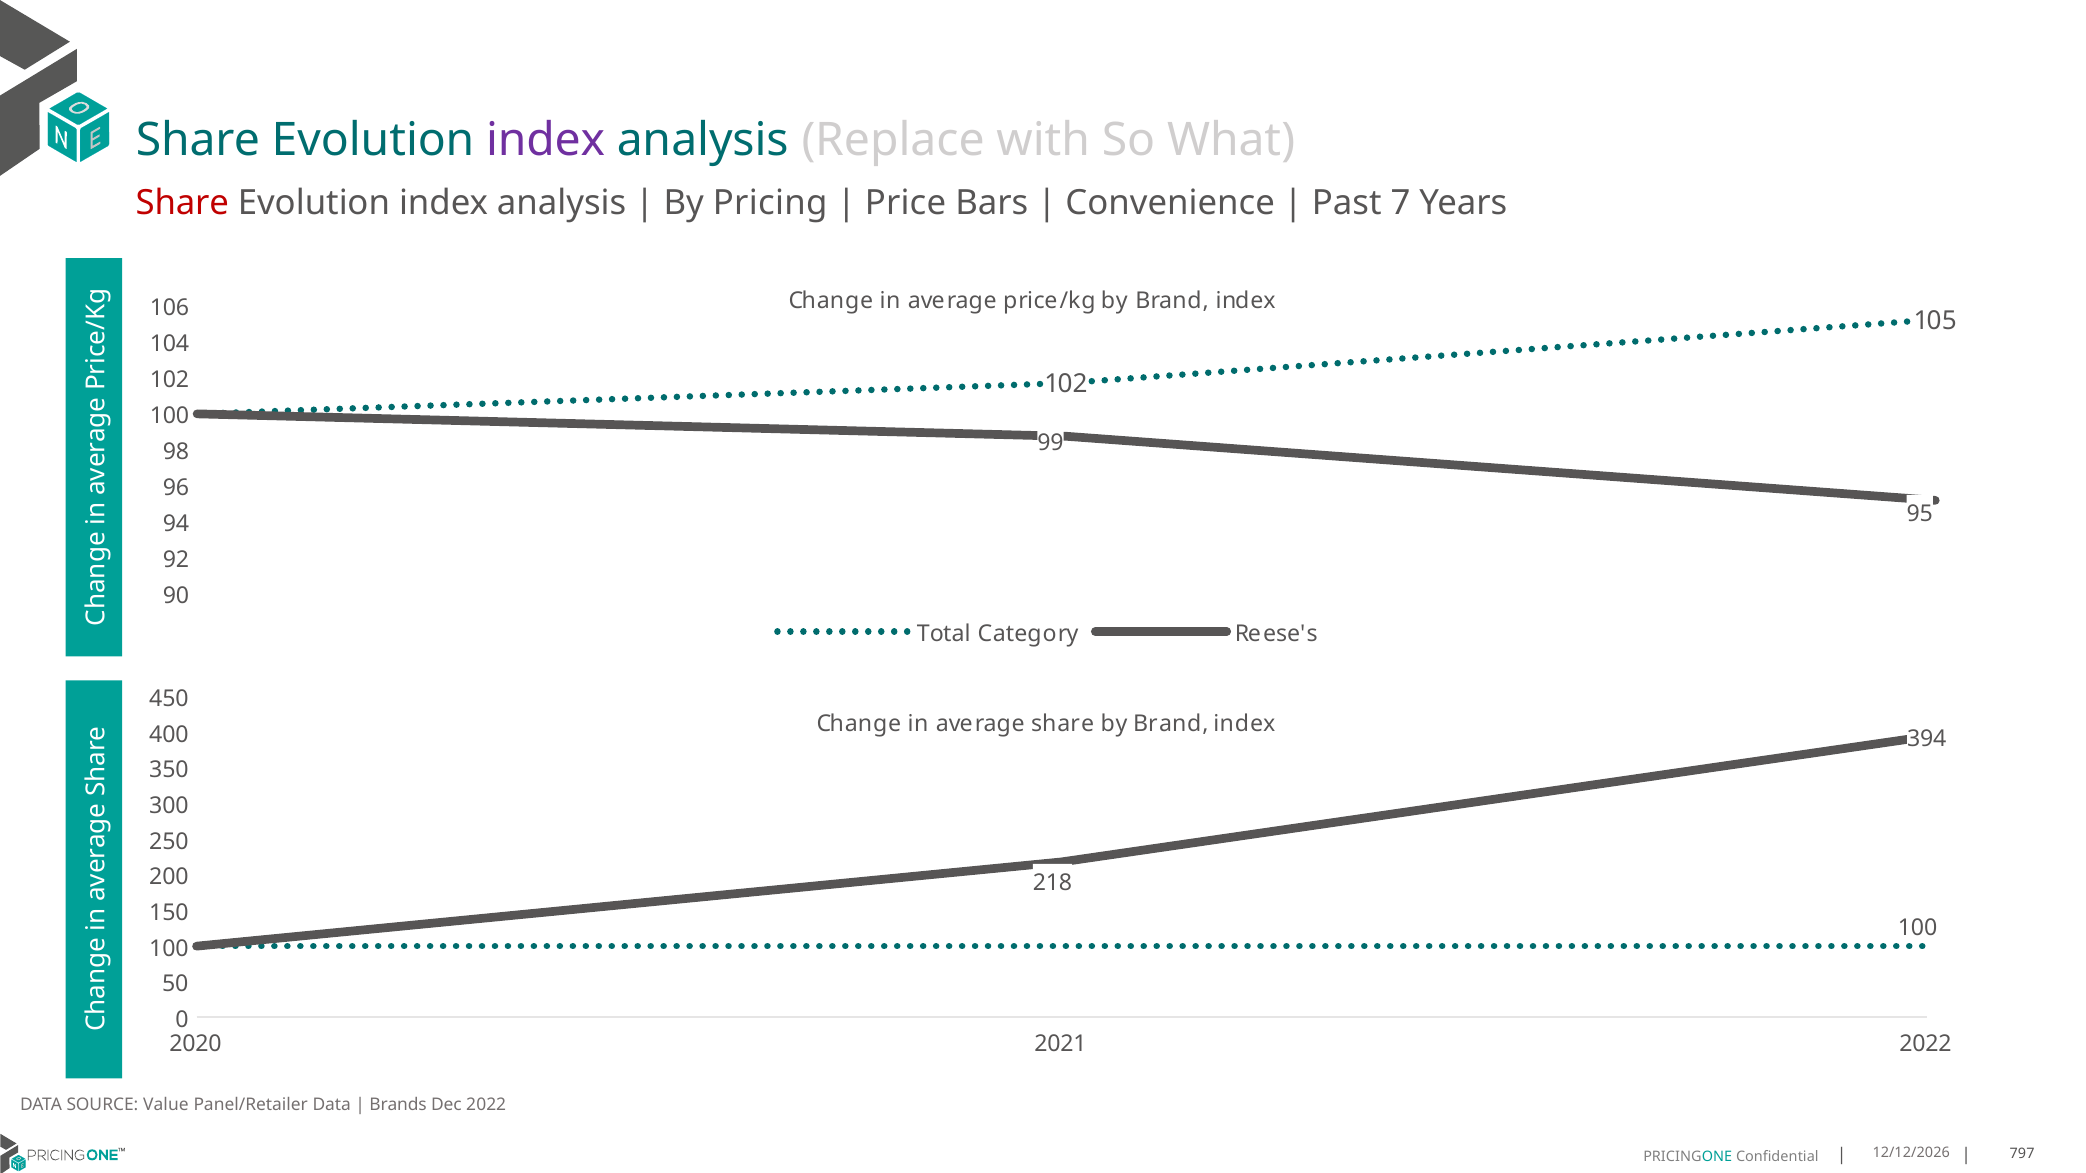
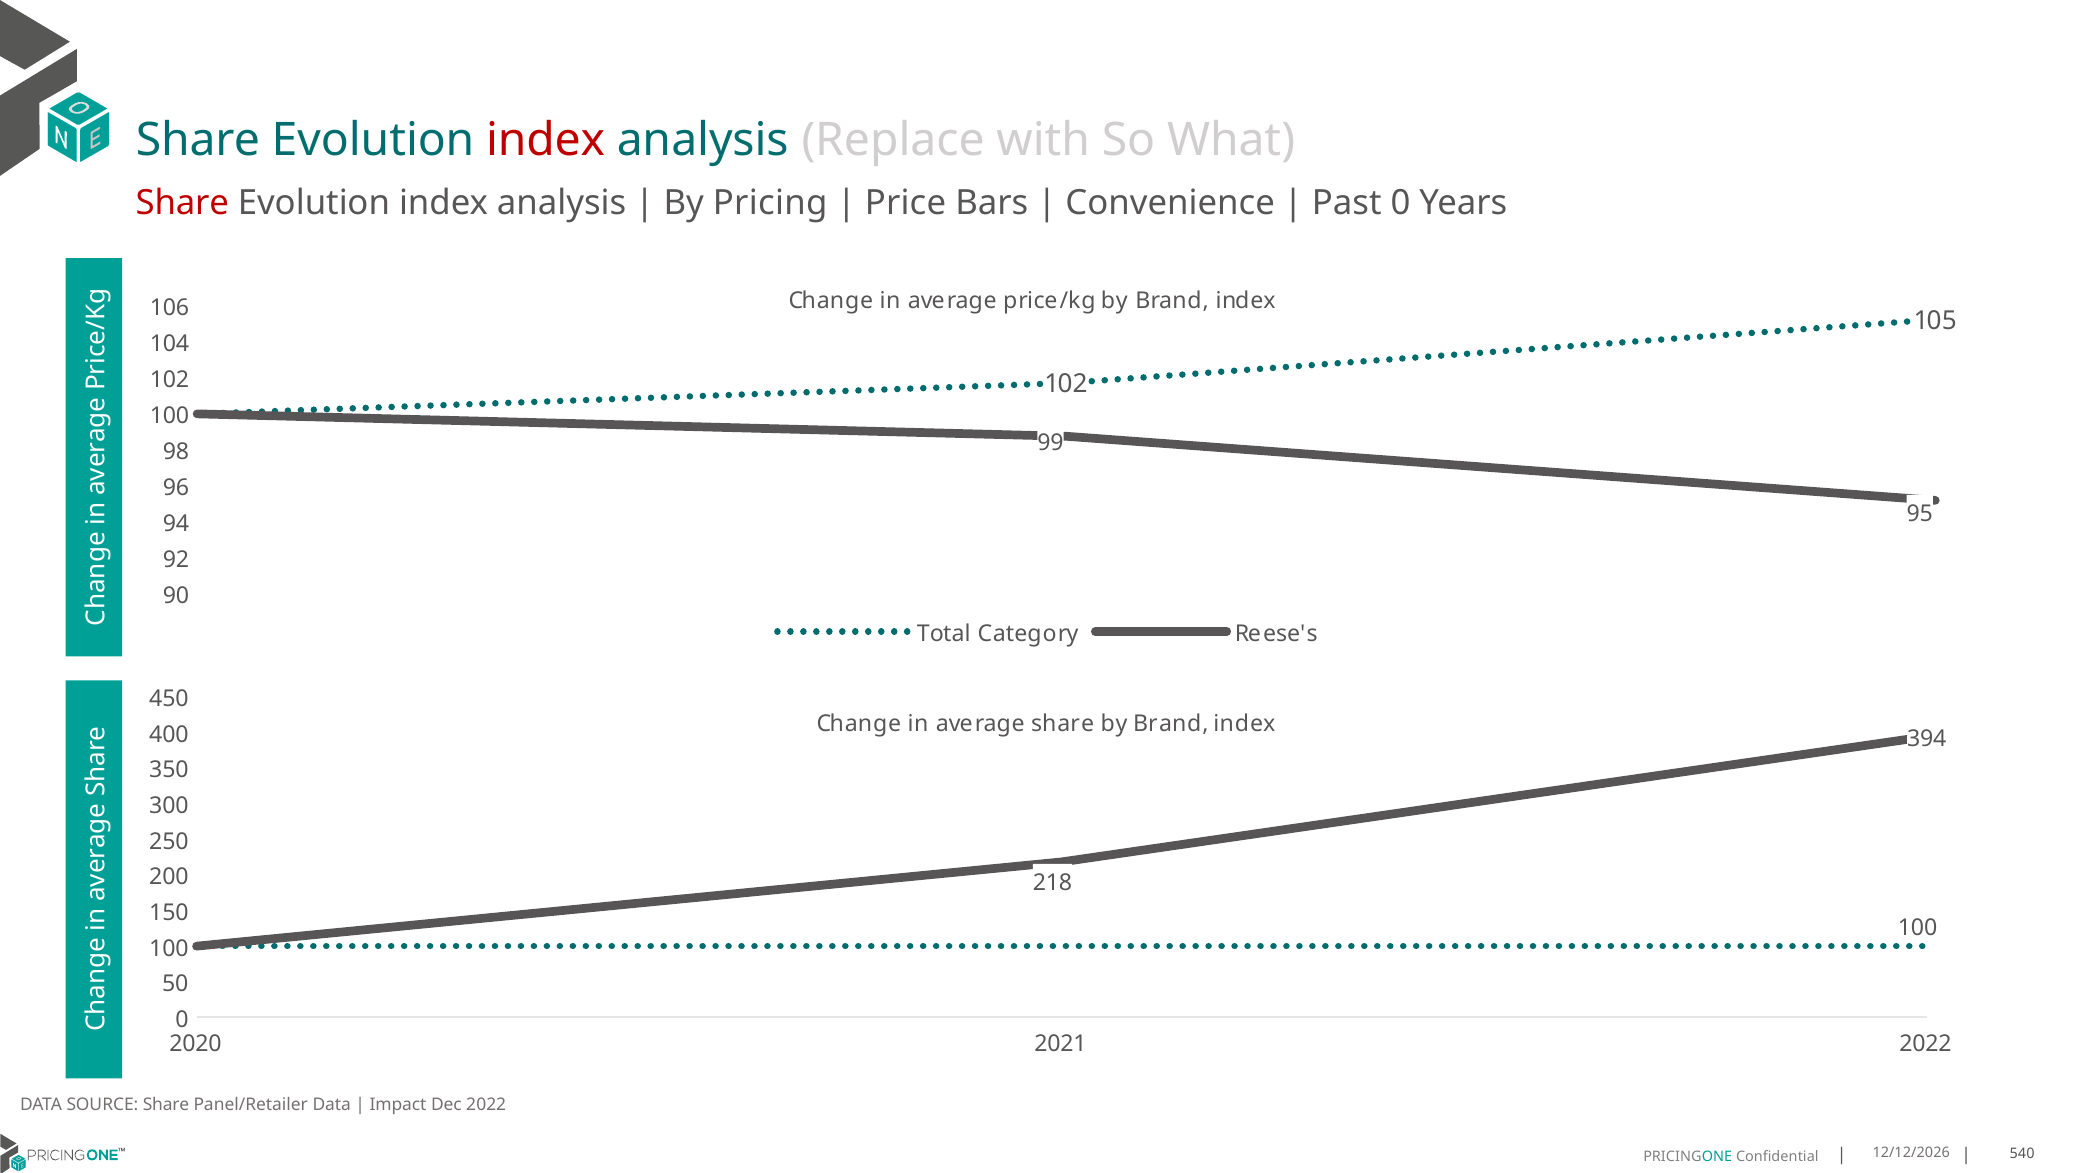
index at (546, 140) colour: purple -> red
Past 7: 7 -> 0
SOURCE Value: Value -> Share
Brands: Brands -> Impact
797: 797 -> 540
